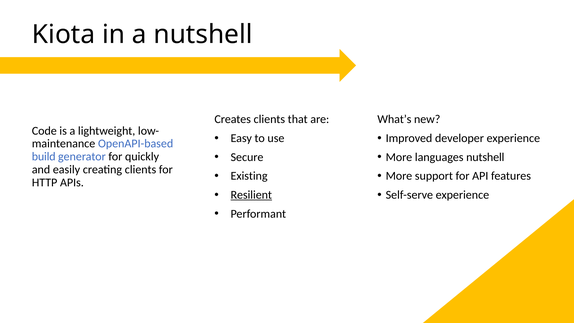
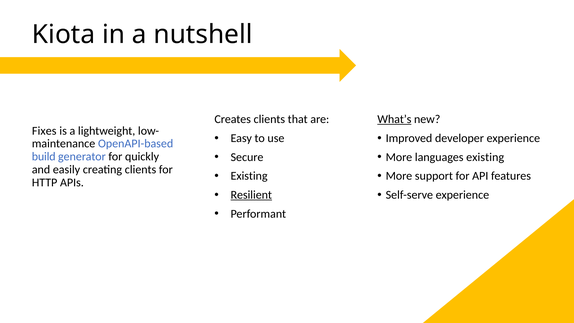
What’s underline: none -> present
Code: Code -> Fixes
languages nutshell: nutshell -> existing
